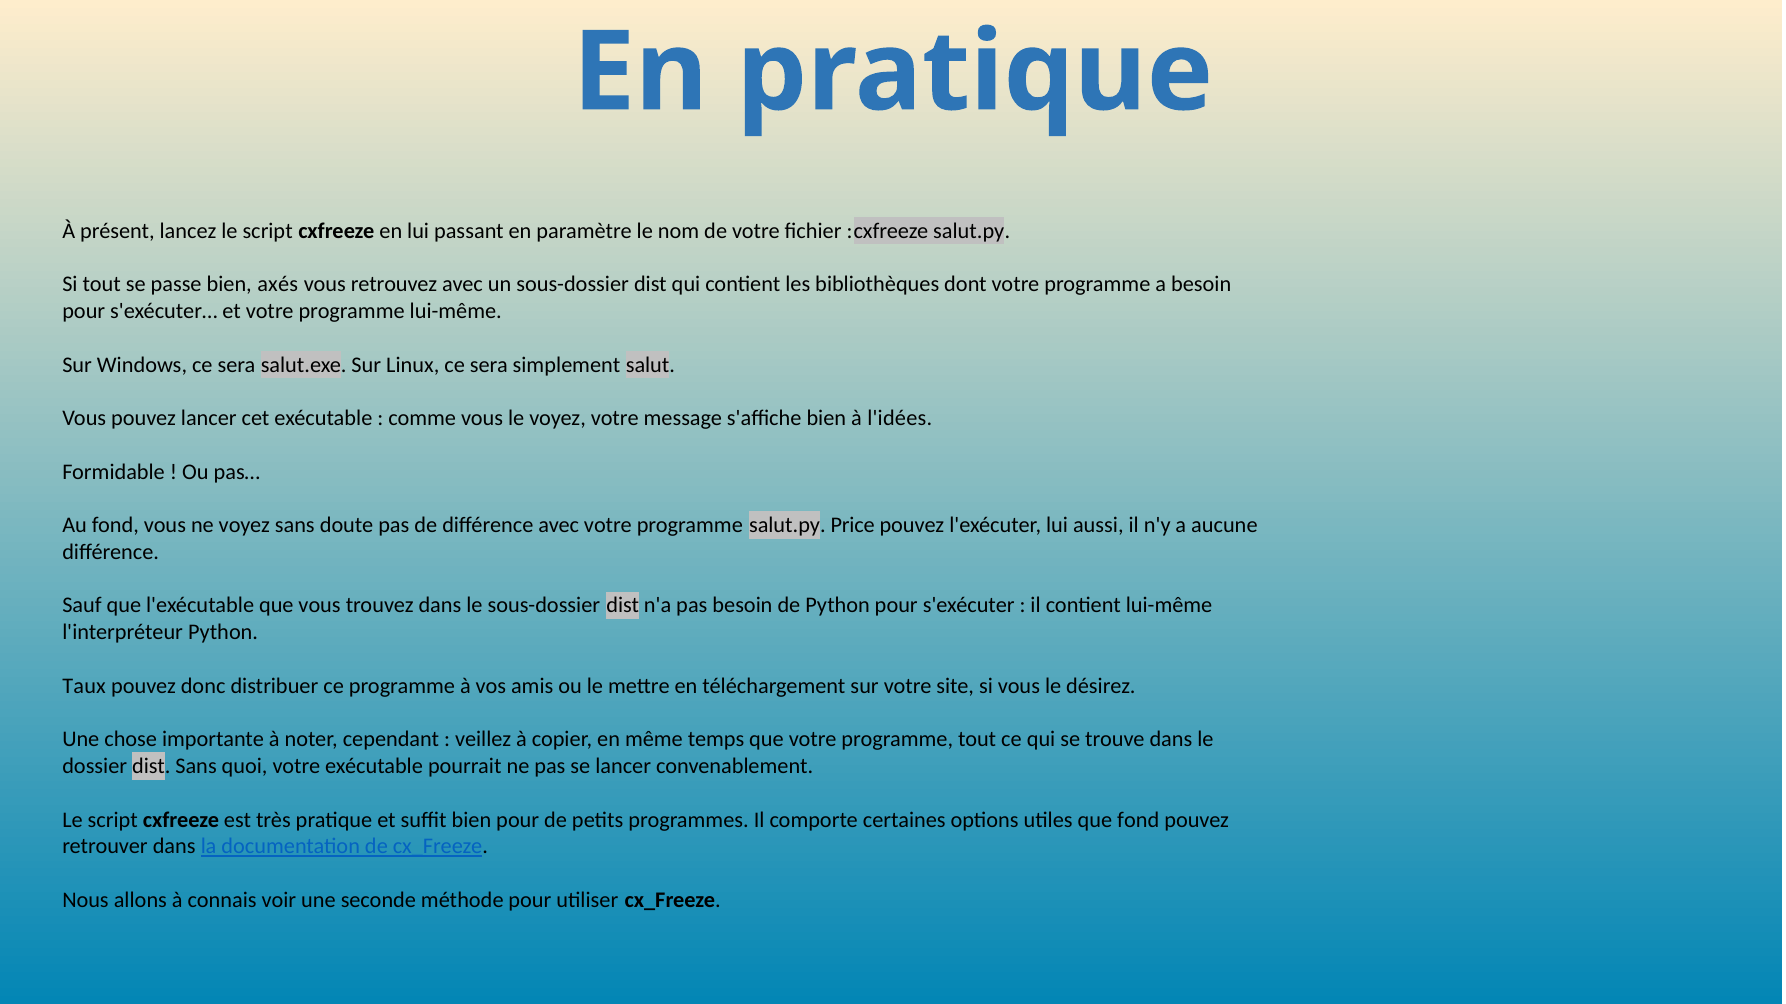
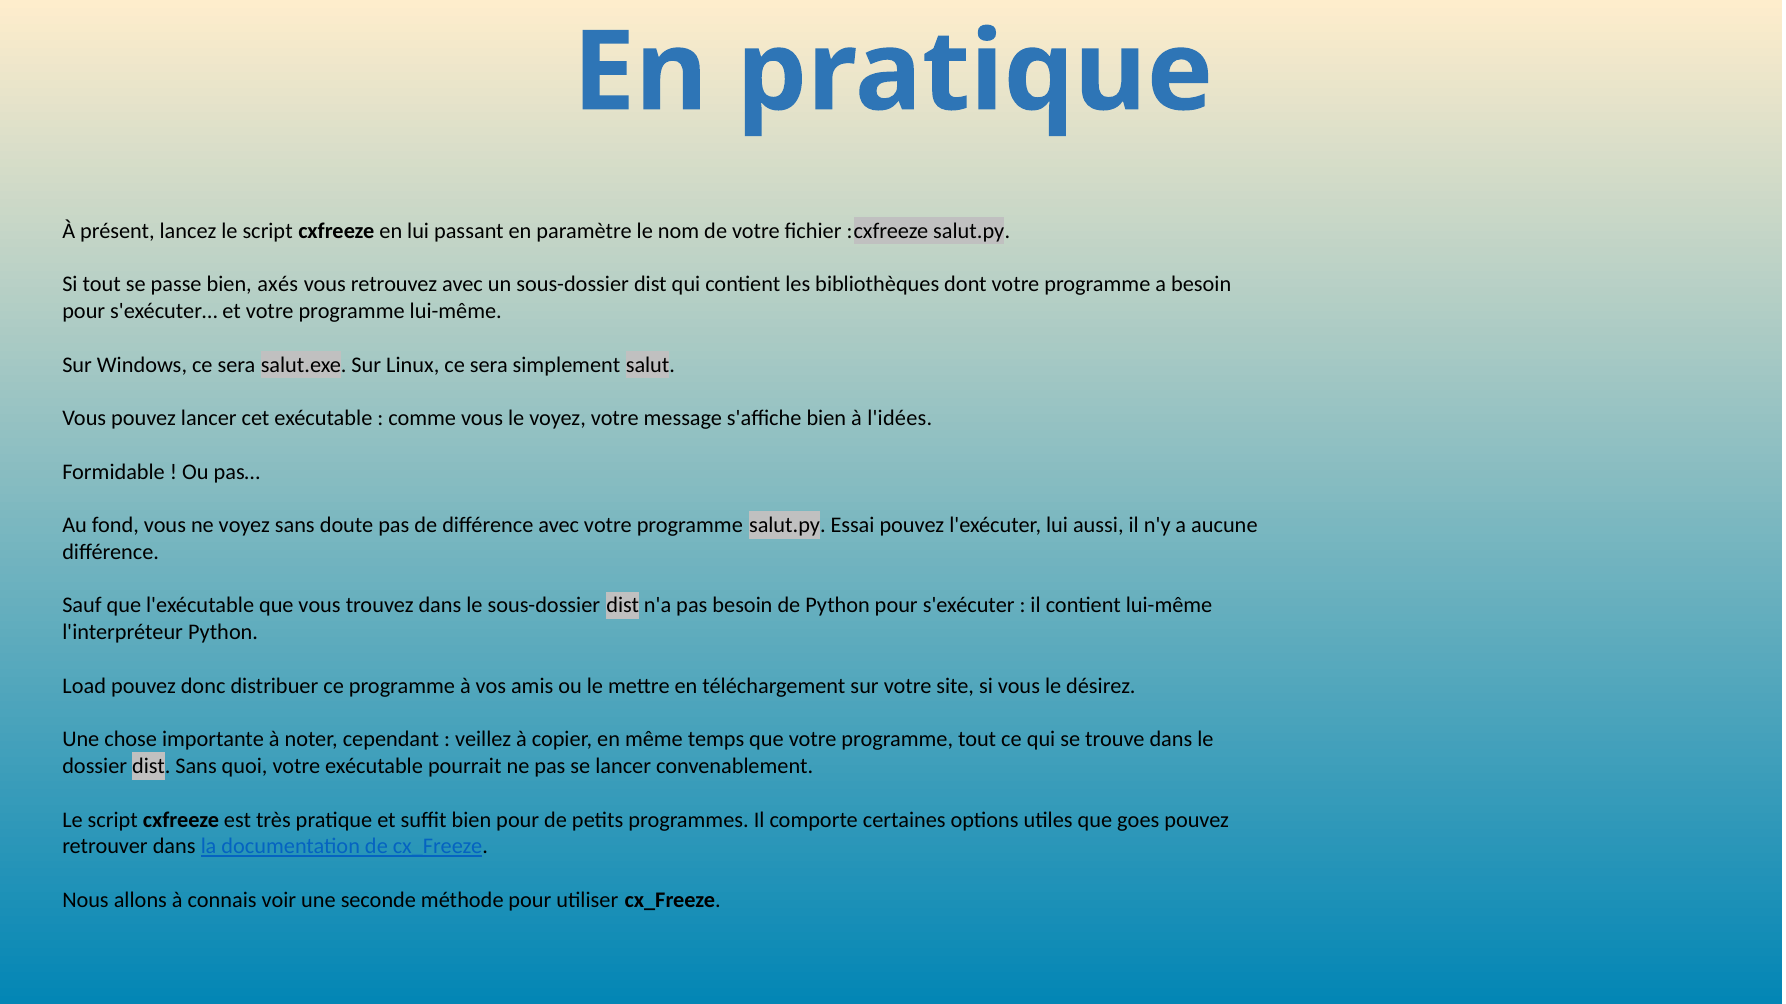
Price: Price -> Essai
Taux: Taux -> Load
que fond: fond -> goes
